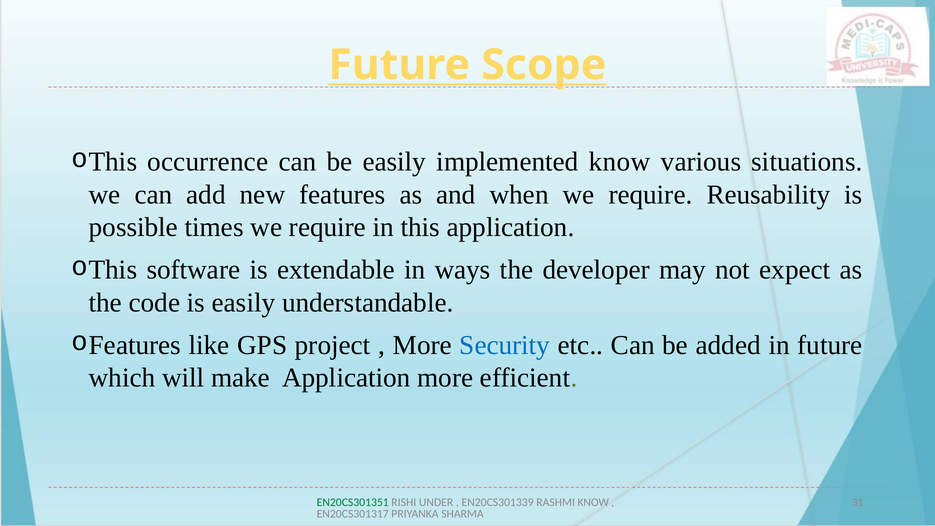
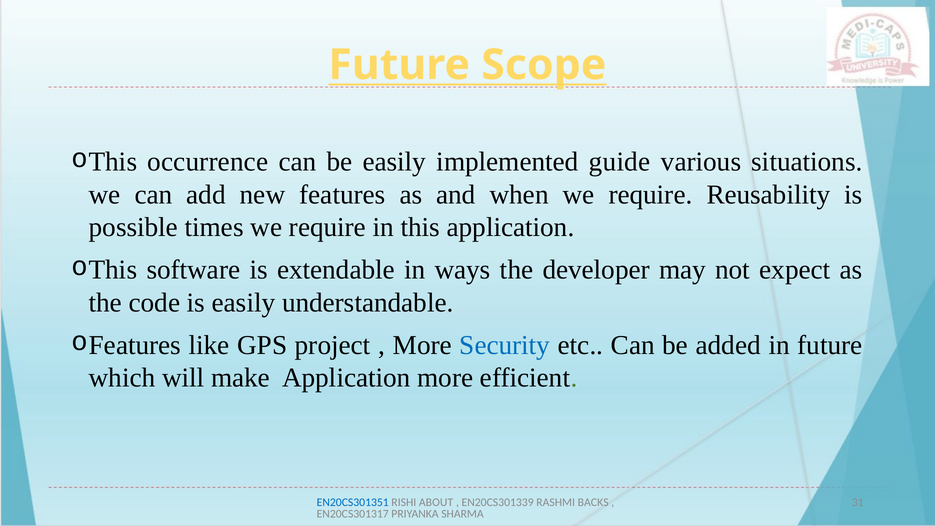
implemented know: know -> guide
EN20CS301351 colour: green -> blue
UNDER: UNDER -> ABOUT
RASHMI KNOW: KNOW -> BACKS
